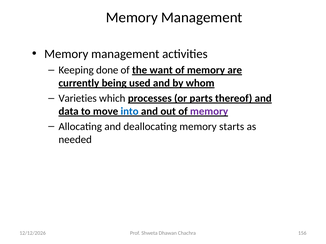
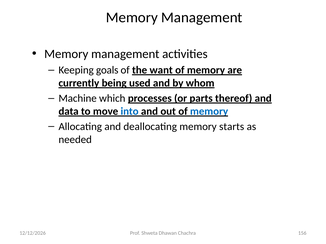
done: done -> goals
Varieties: Varieties -> Machine
memory at (209, 112) colour: purple -> blue
